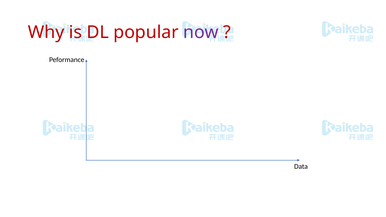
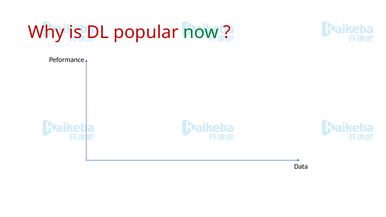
now colour: purple -> green
